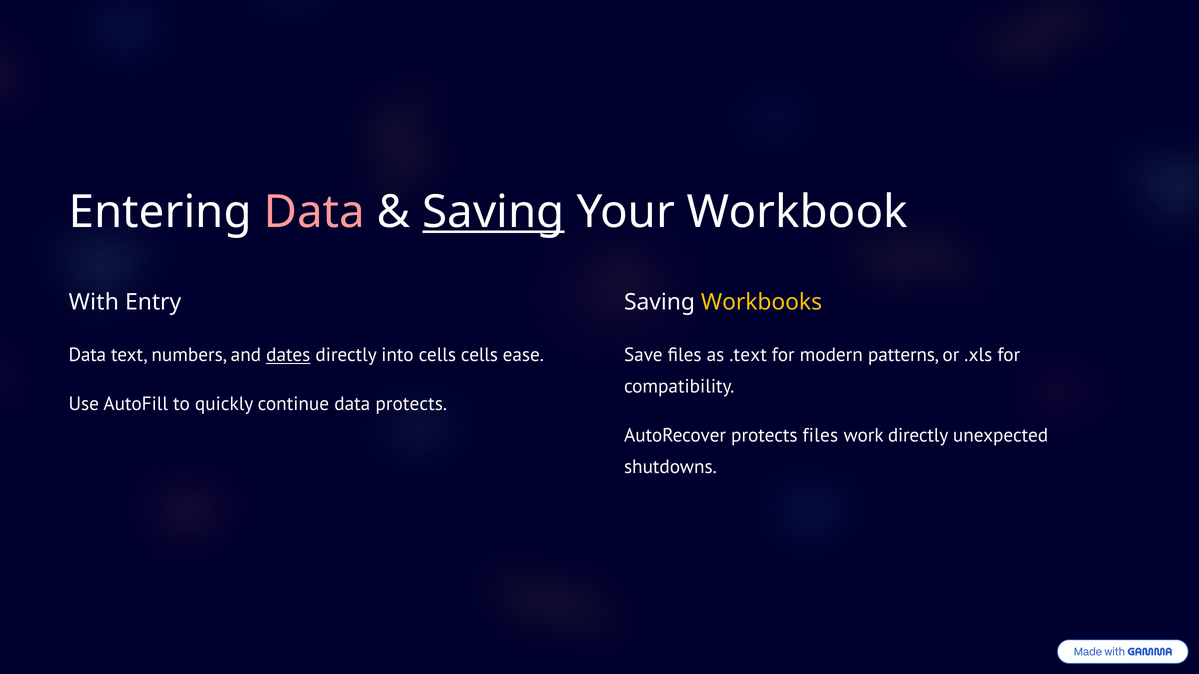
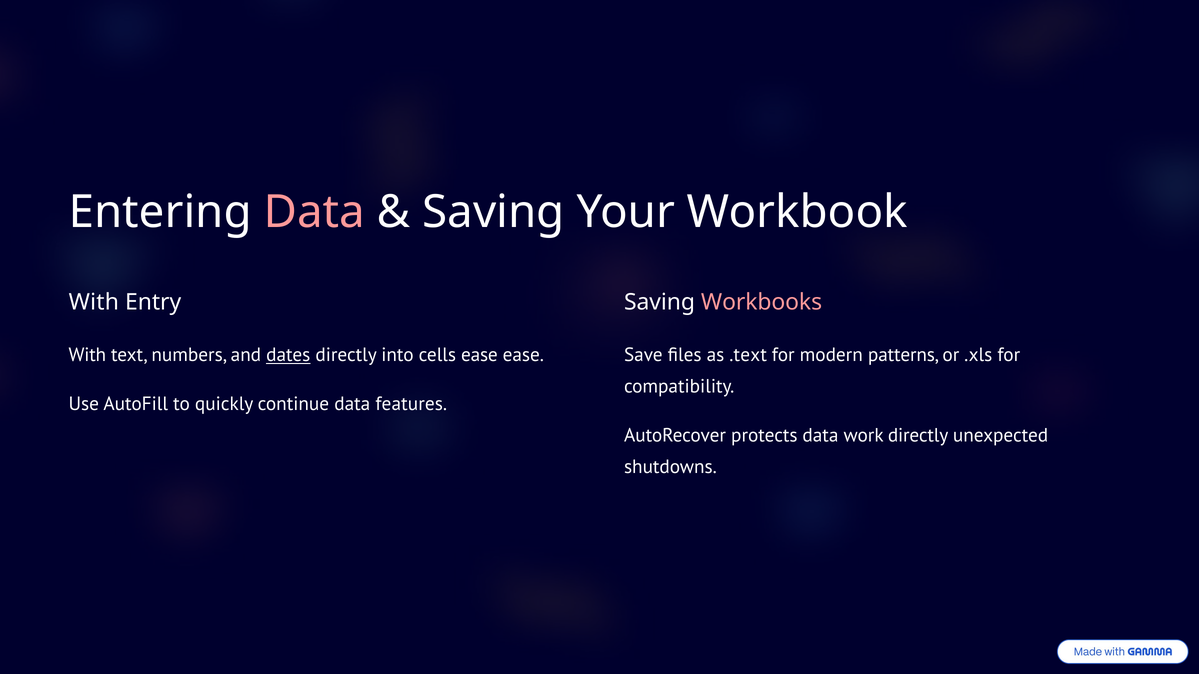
Saving at (493, 212) underline: present -> none
Workbooks colour: yellow -> pink
Data at (87, 355): Data -> With
cells cells: cells -> ease
data protects: protects -> features
protects files: files -> data
